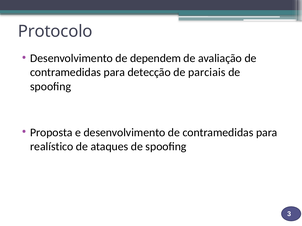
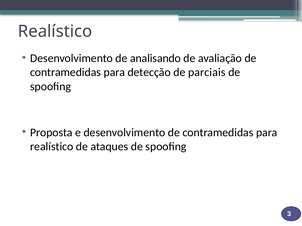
Protocolo at (55, 31): Protocolo -> Realístico
dependem: dependem -> analisando
